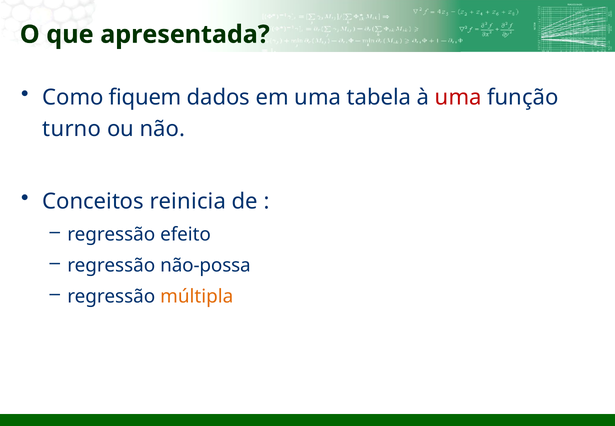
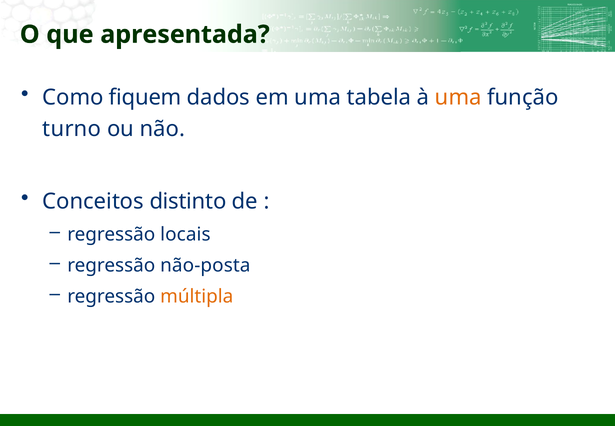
uma at (458, 97) colour: red -> orange
reinicia: reinicia -> distinto
efeito: efeito -> locais
não-possa: não-possa -> não-posta
